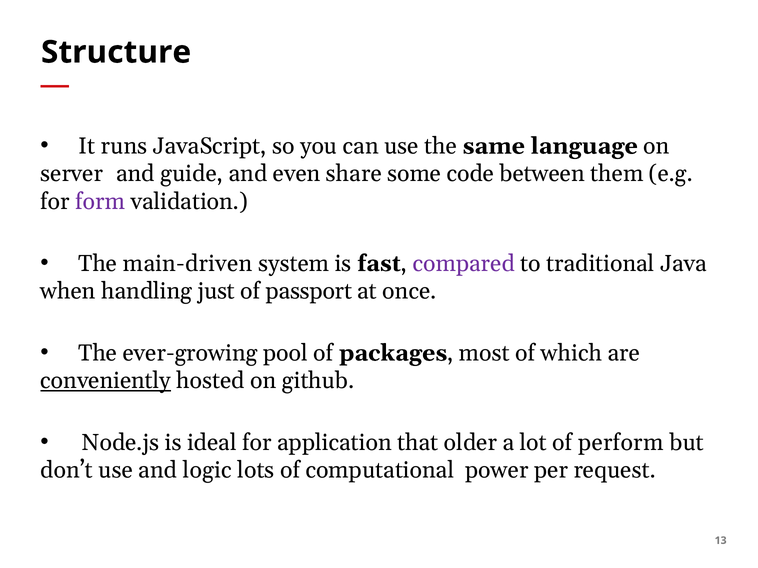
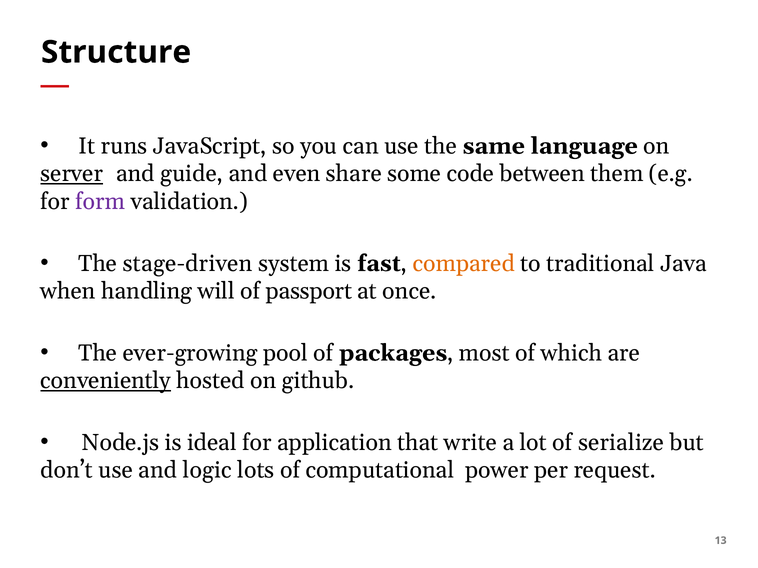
server underline: none -> present
main-driven: main-driven -> stage-driven
compared colour: purple -> orange
just: just -> will
older: older -> write
perform: perform -> serialize
